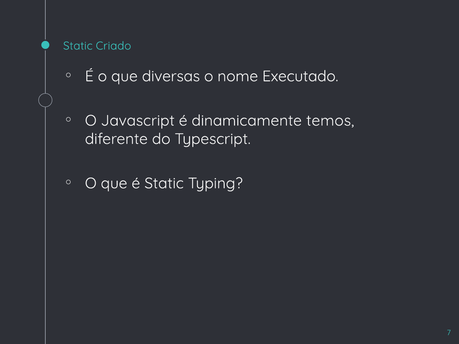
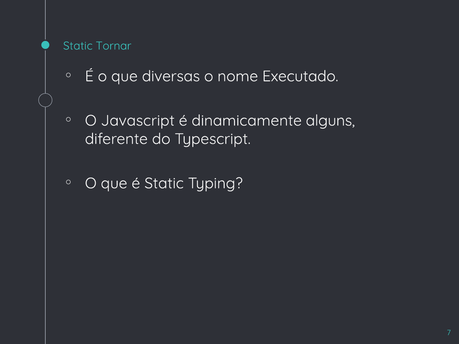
Criado: Criado -> Tornar
temos: temos -> alguns
